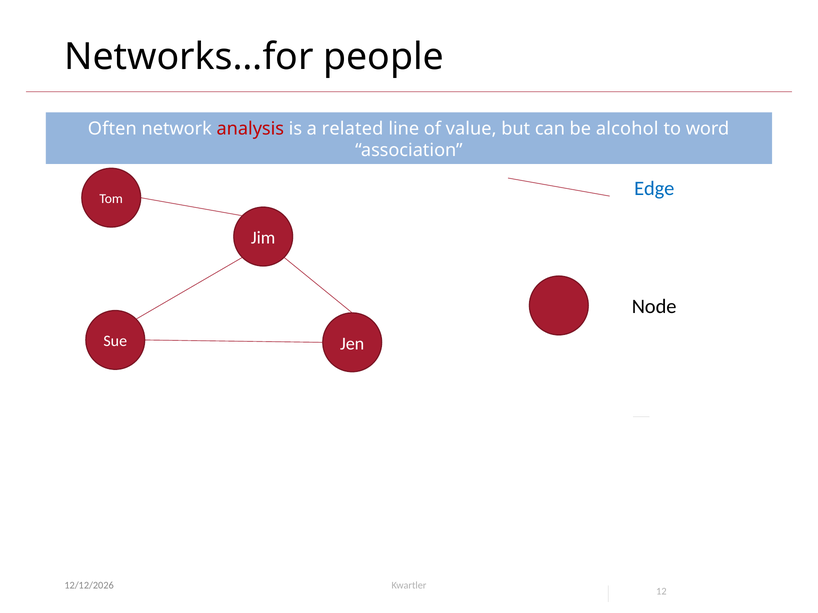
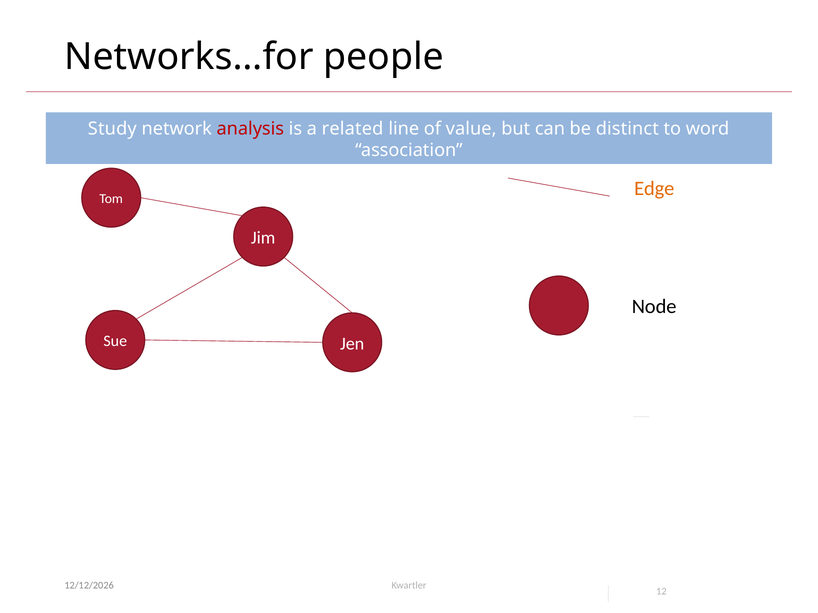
Often: Often -> Study
alcohol: alcohol -> distinct
Edge colour: blue -> orange
